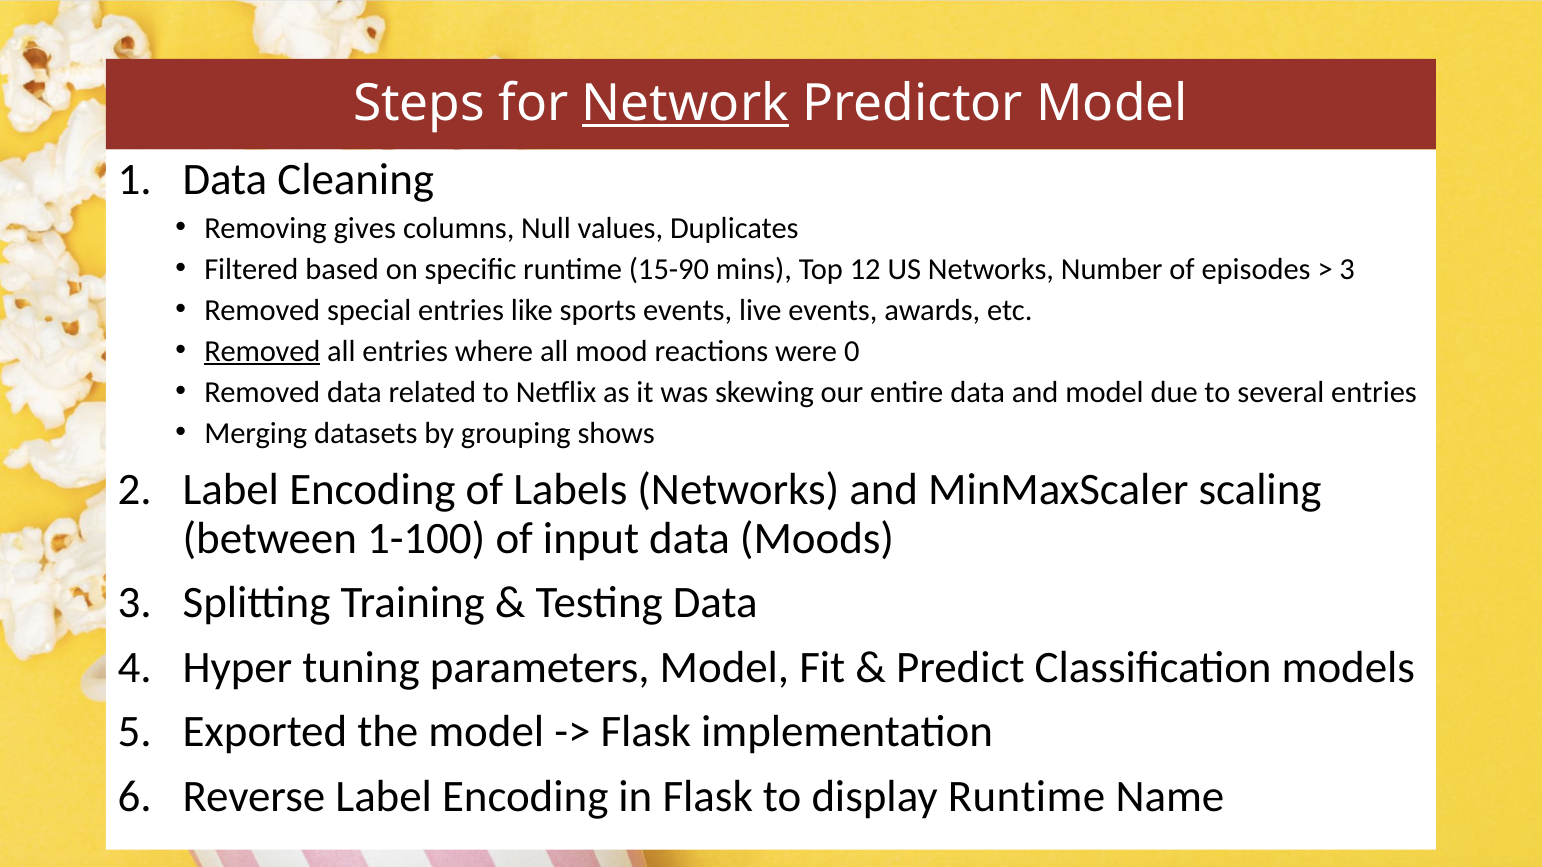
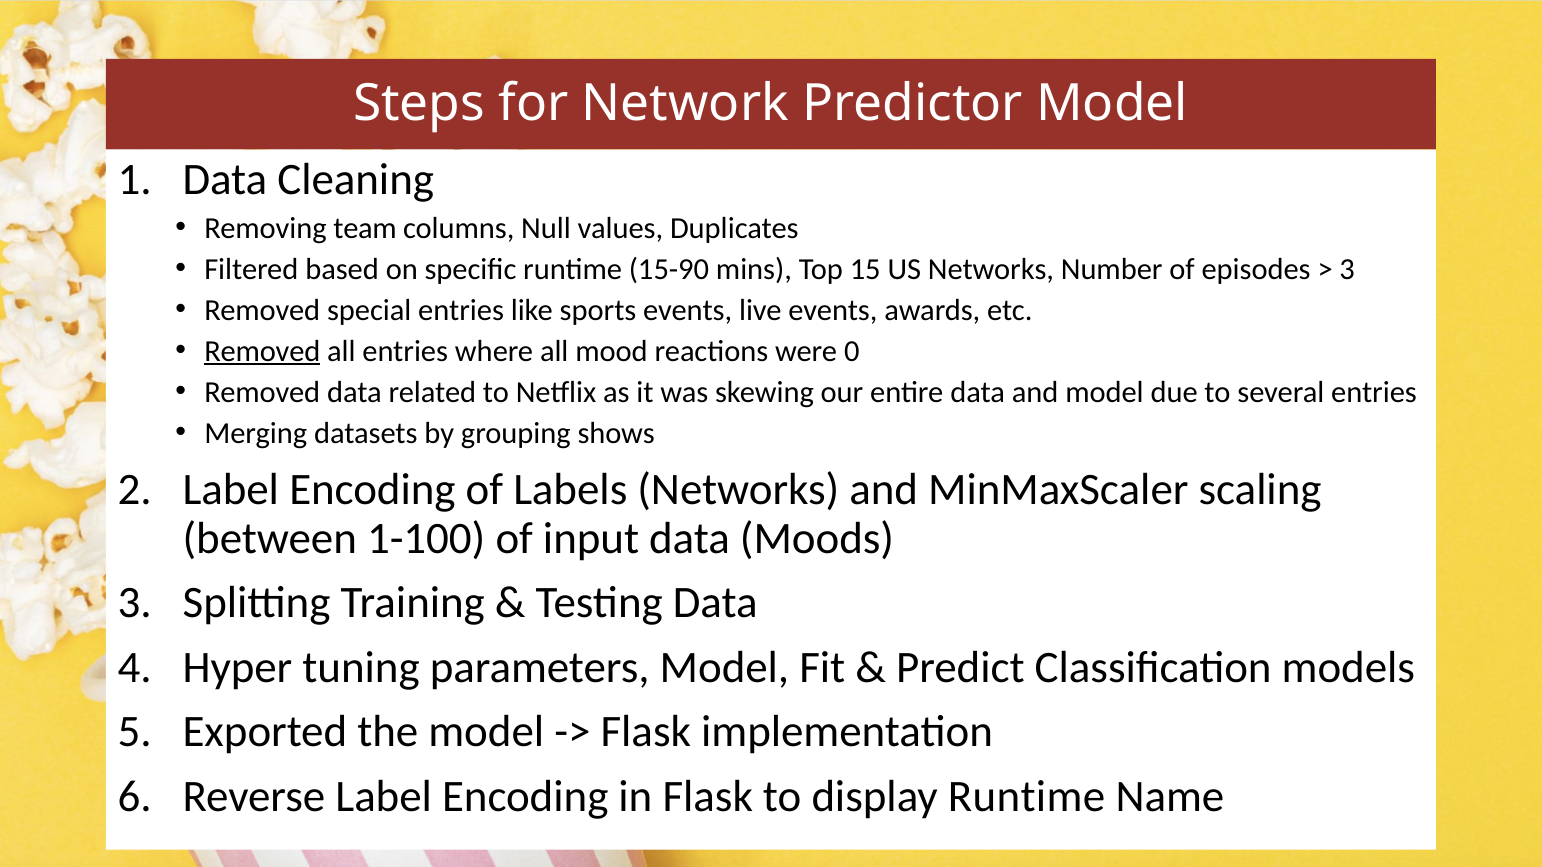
Network underline: present -> none
gives: gives -> team
12: 12 -> 15
